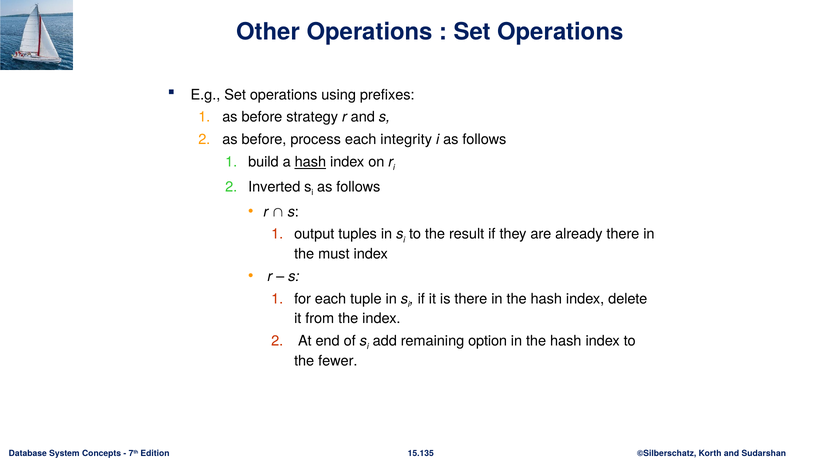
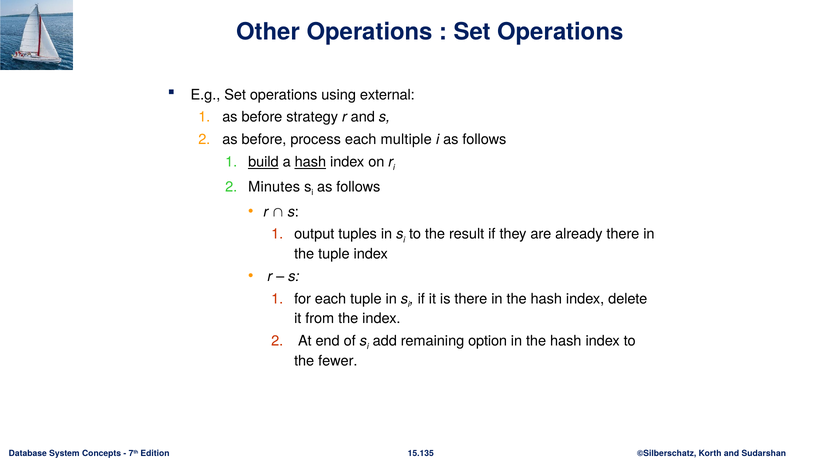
prefixes: prefixes -> external
integrity: integrity -> multiple
build underline: none -> present
Inverted: Inverted -> Minutes
the must: must -> tuple
